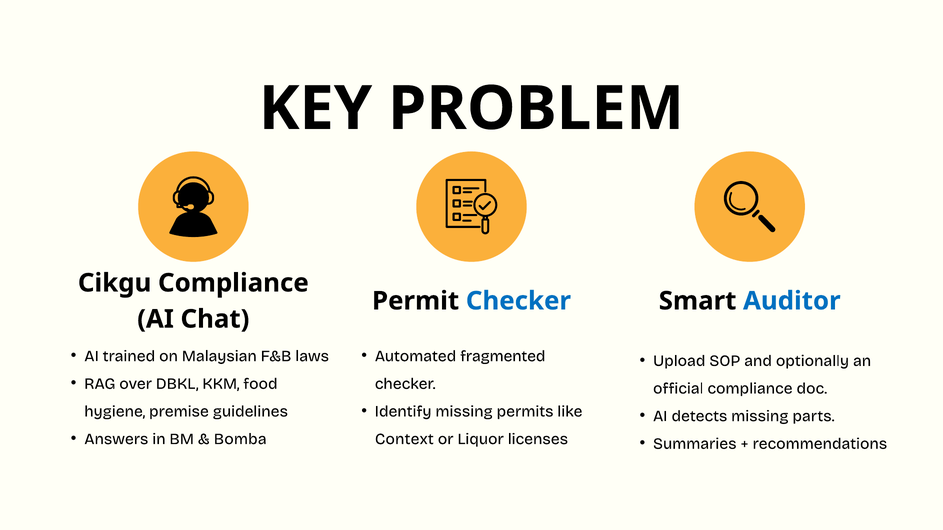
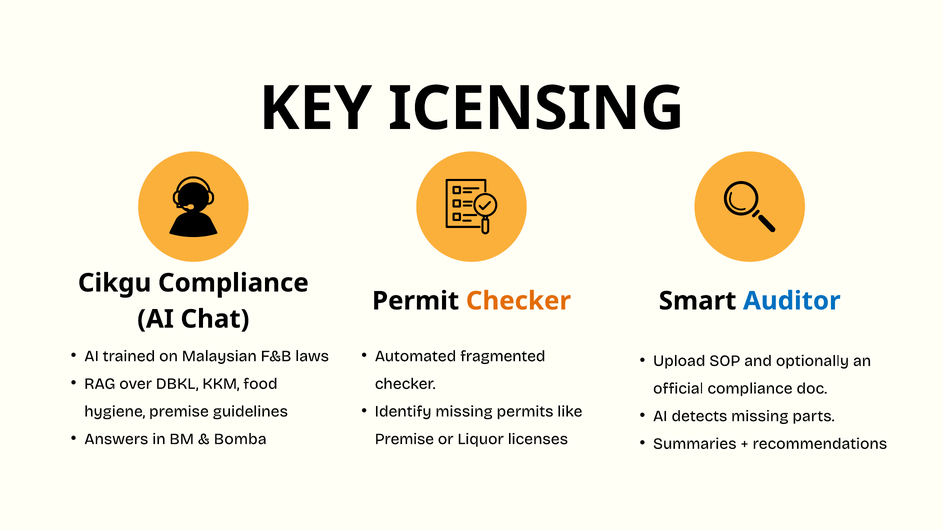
PROBLEM: PROBLEM -> ICENSING
Checker at (518, 301) colour: blue -> orange
Context at (404, 439): Context -> Premise
